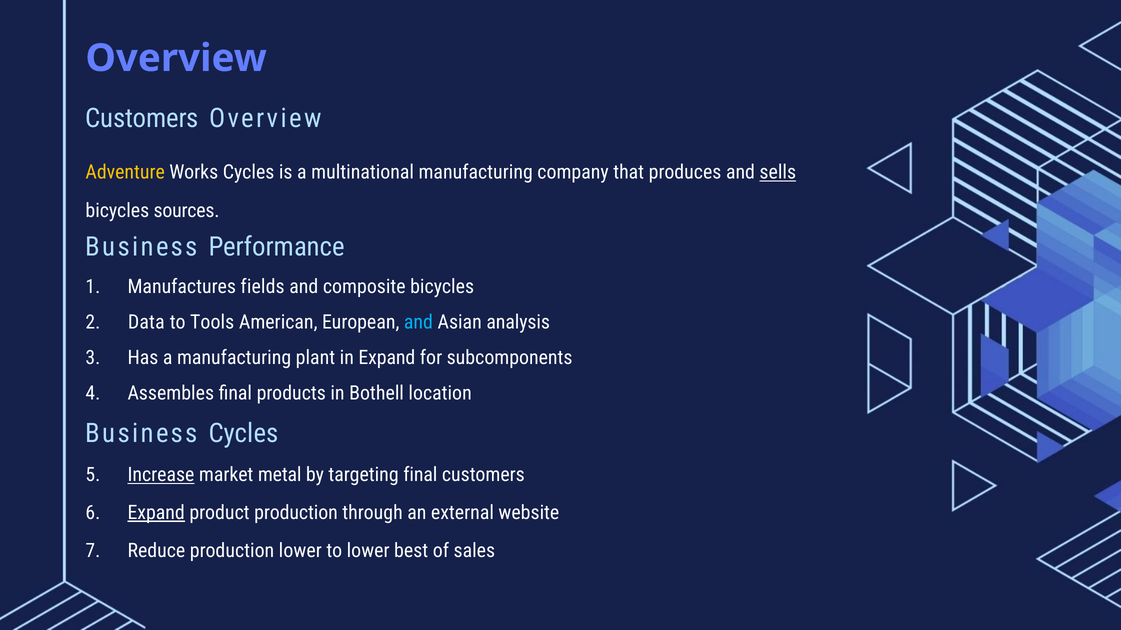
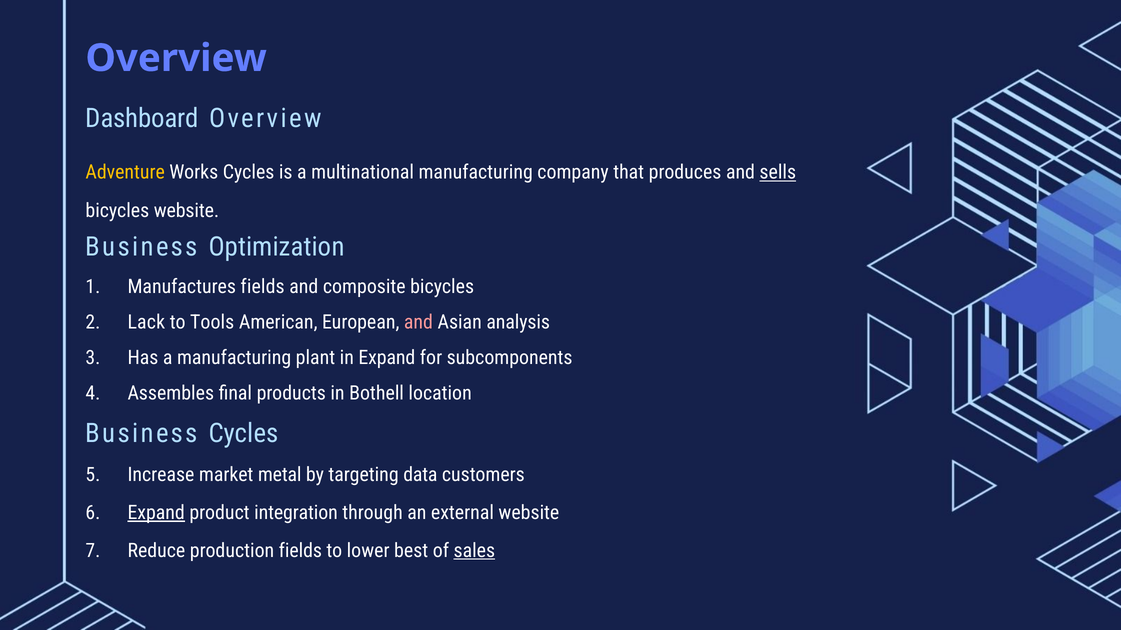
Customers at (142, 119): Customers -> Dashboard
bicycles sources: sources -> website
Performance: Performance -> Optimization
Data: Data -> Lack
and at (418, 322) colour: light blue -> pink
Increase underline: present -> none
targeting final: final -> data
product production: production -> integration
production lower: lower -> fields
sales underline: none -> present
